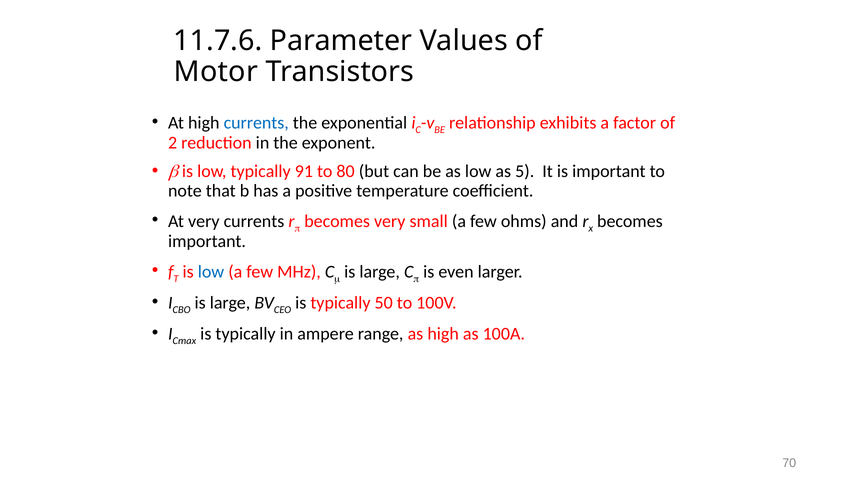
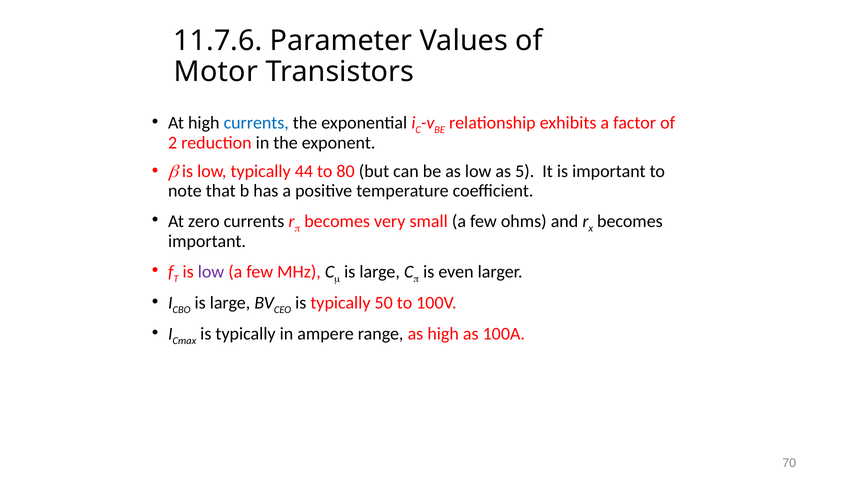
91: 91 -> 44
At very: very -> zero
low at (211, 272) colour: blue -> purple
